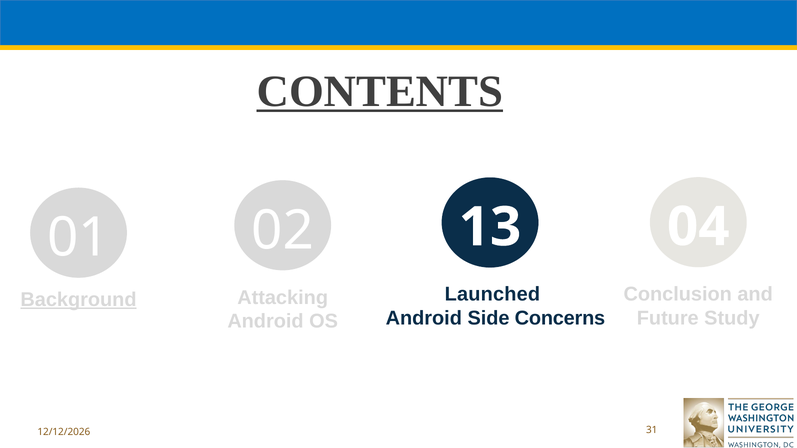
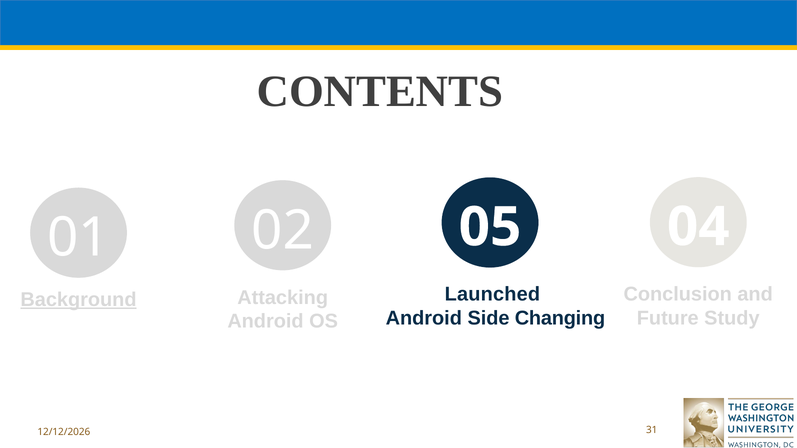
CONTENTS underline: present -> none
13: 13 -> 05
Concerns: Concerns -> Changing
